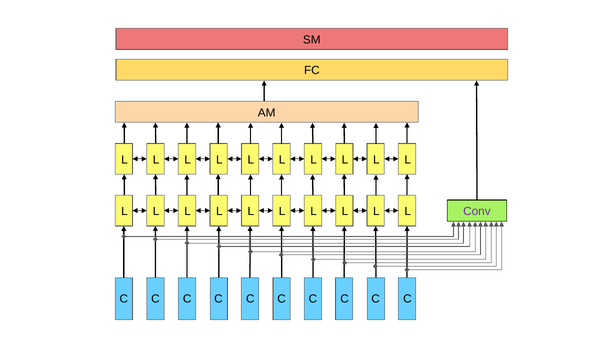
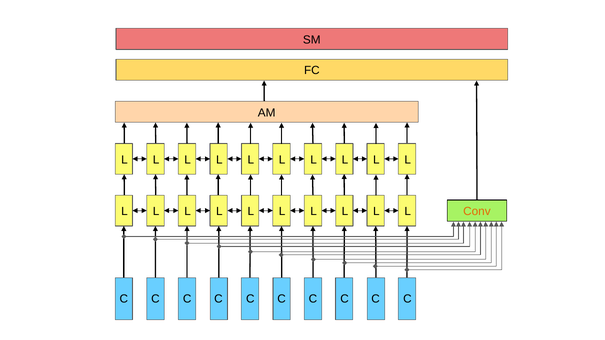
Conv colour: purple -> orange
